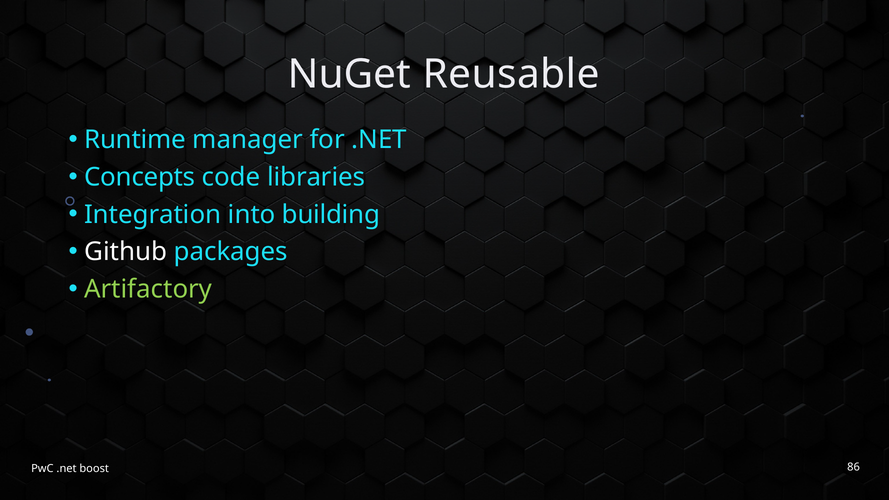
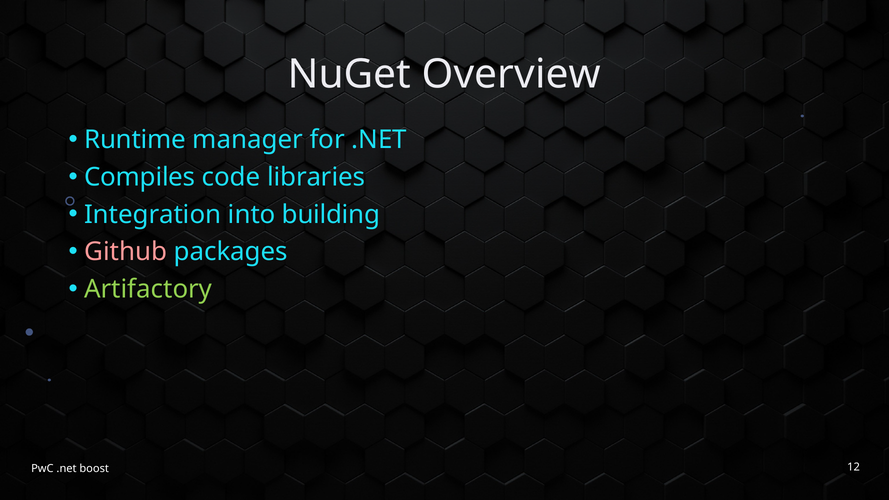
Reusable: Reusable -> Overview
Concepts: Concepts -> Compiles
Github colour: white -> pink
86: 86 -> 12
